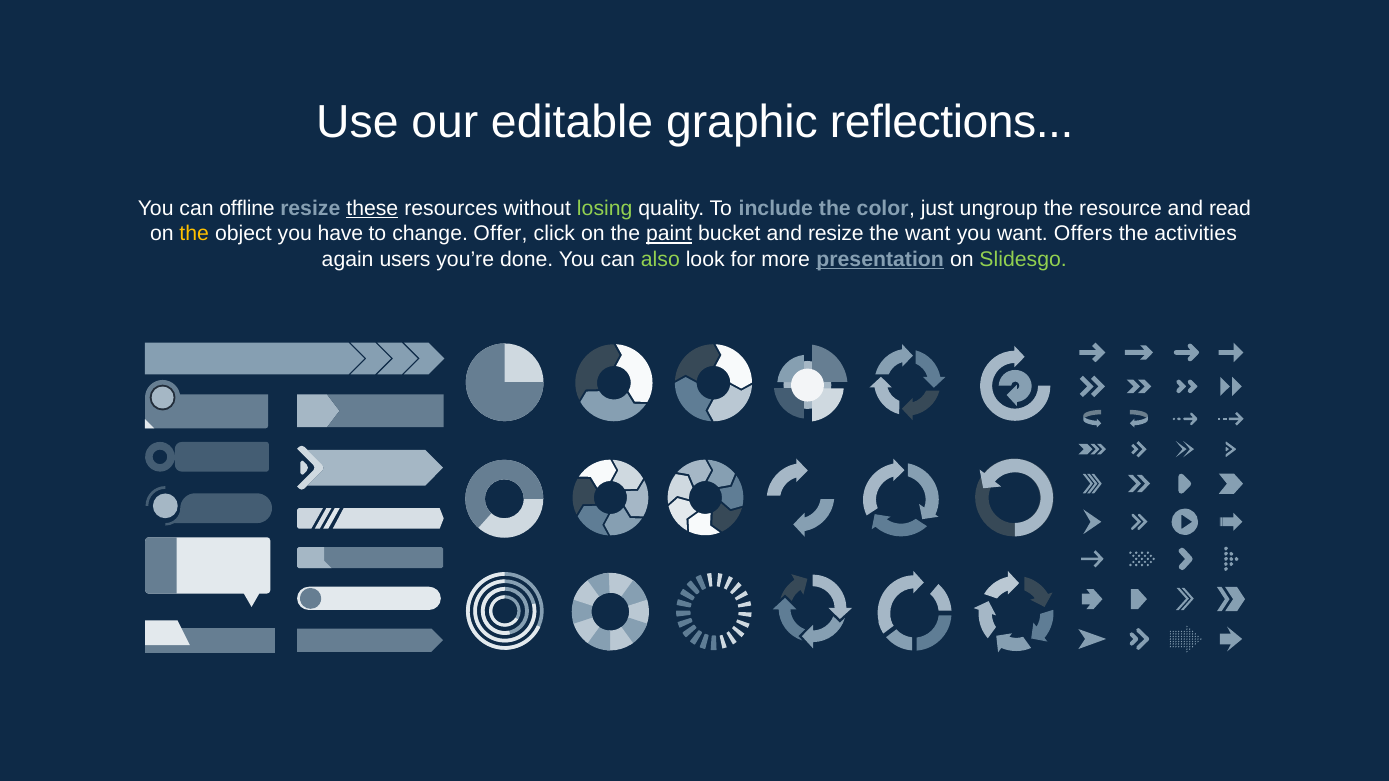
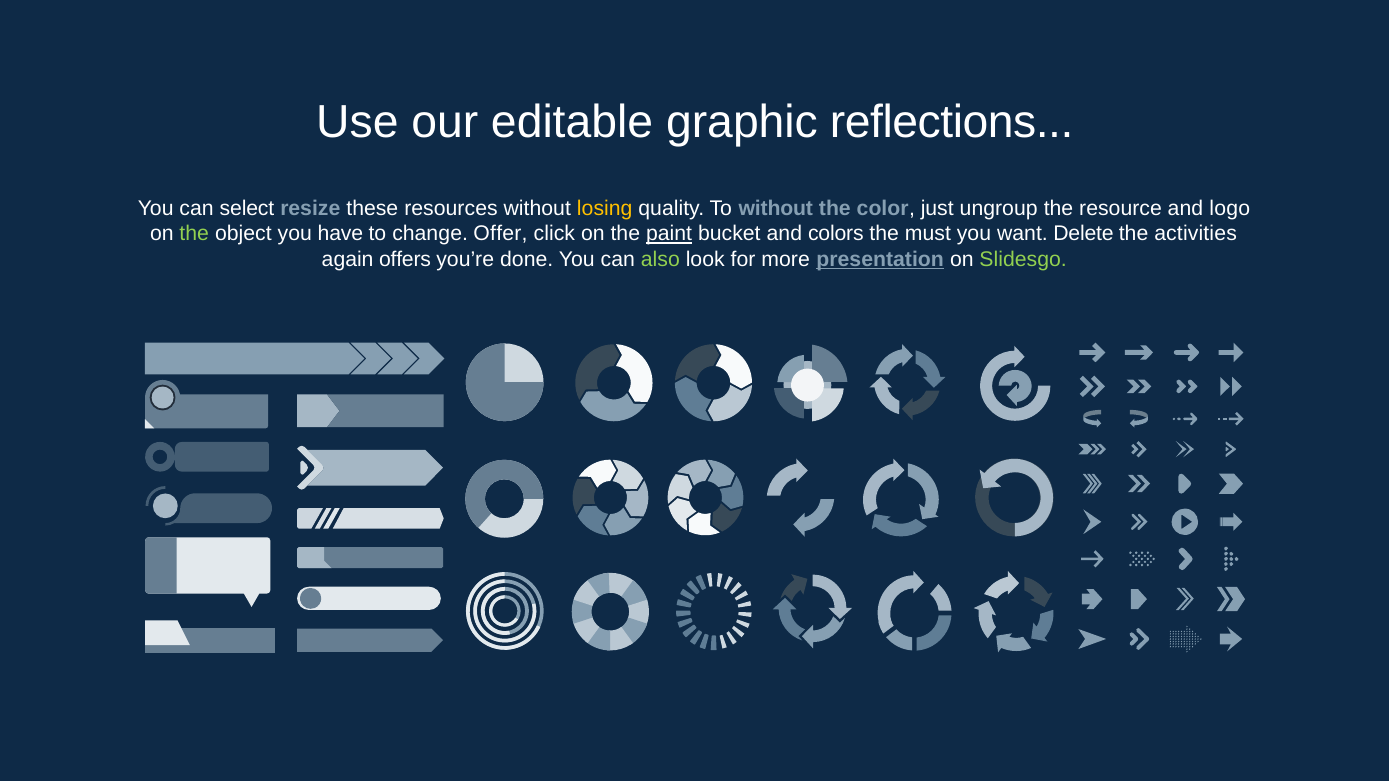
offline: offline -> select
these underline: present -> none
losing colour: light green -> yellow
To include: include -> without
read: read -> logo
the at (194, 234) colour: yellow -> light green
and resize: resize -> colors
the want: want -> must
Offers: Offers -> Delete
users: users -> offers
